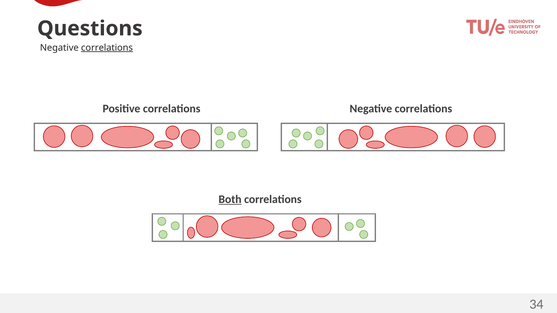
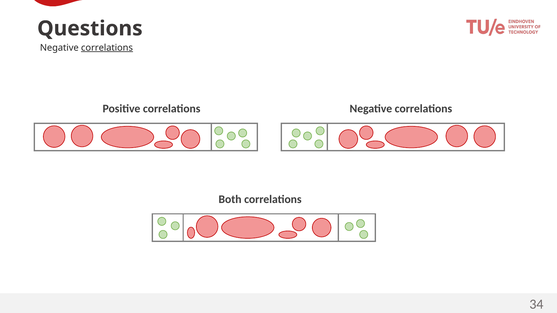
Both underline: present -> none
